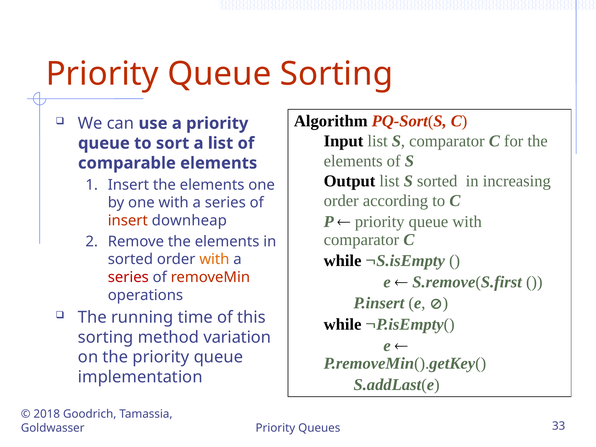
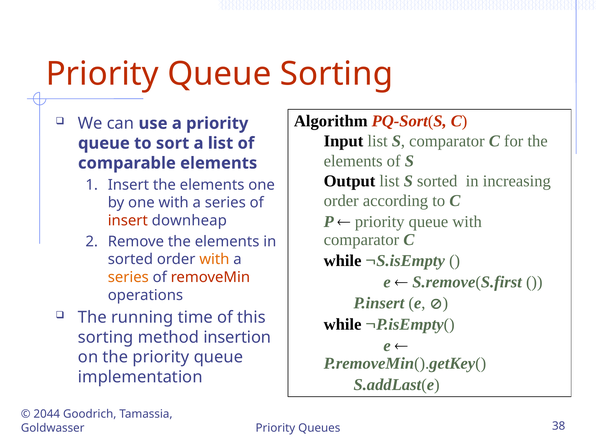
series at (128, 277) colour: red -> orange
variation: variation -> insertion
2018: 2018 -> 2044
33: 33 -> 38
